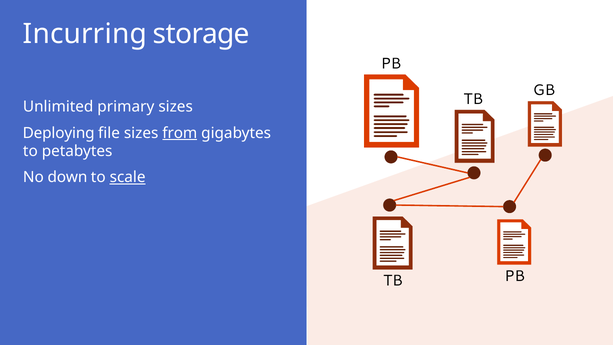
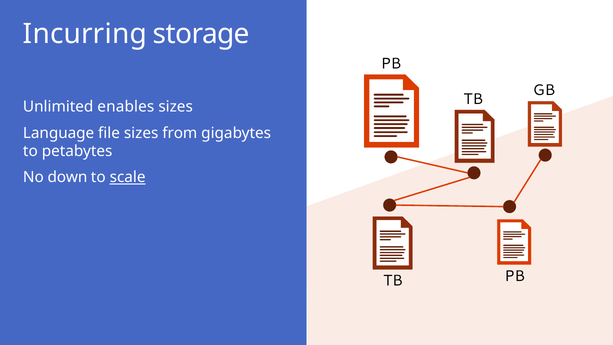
primary: primary -> enables
Deploying: Deploying -> Language
from underline: present -> none
